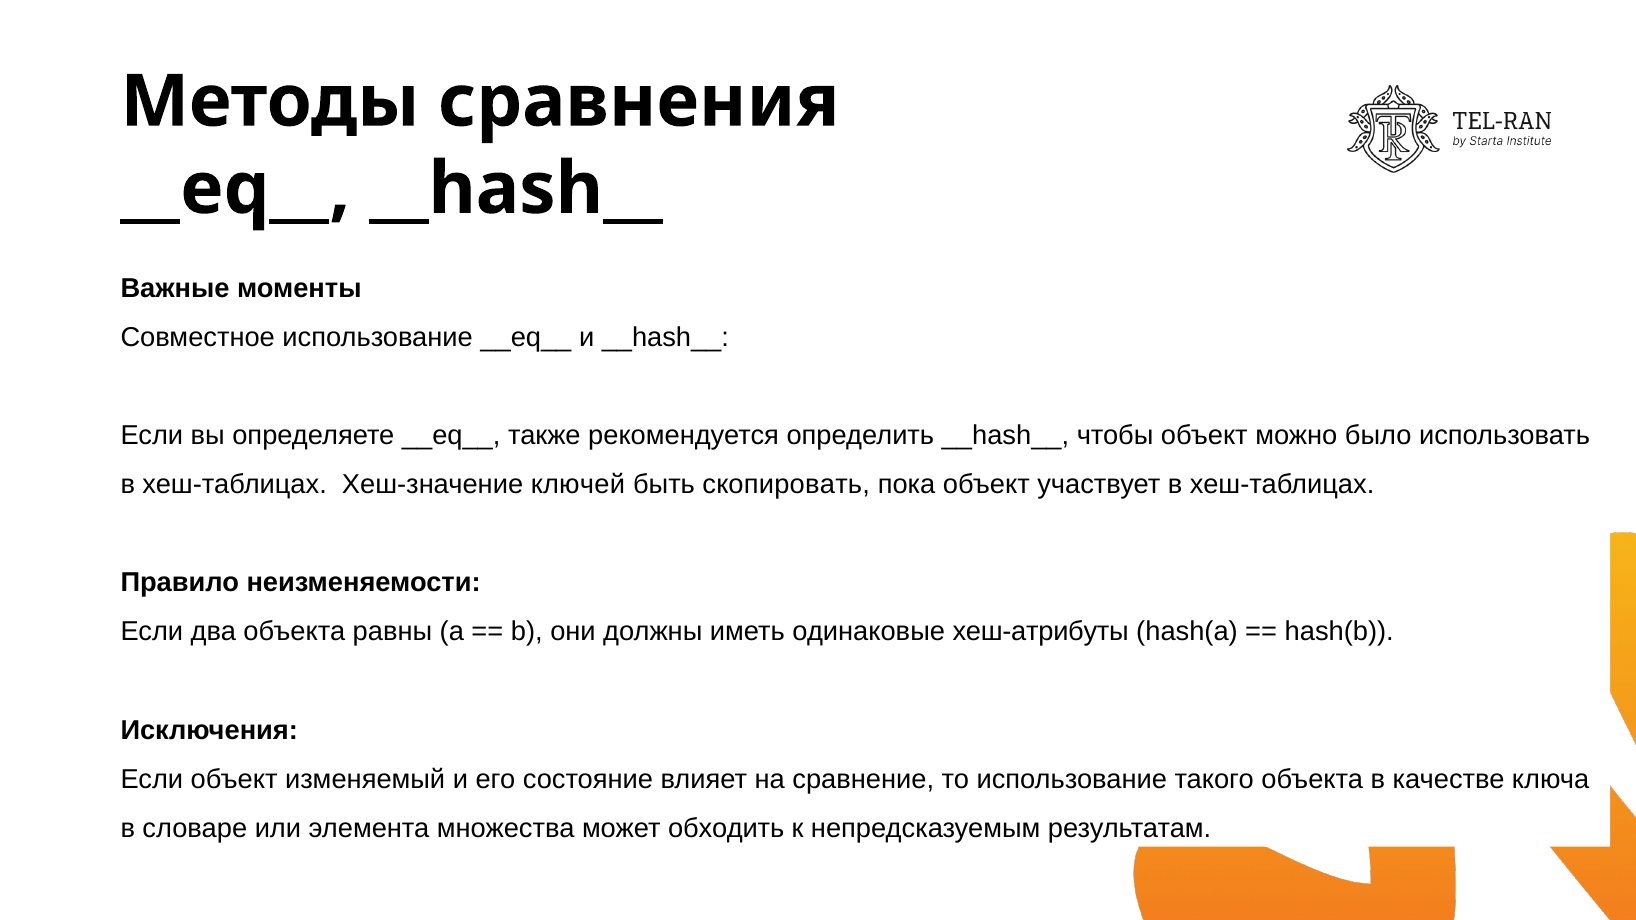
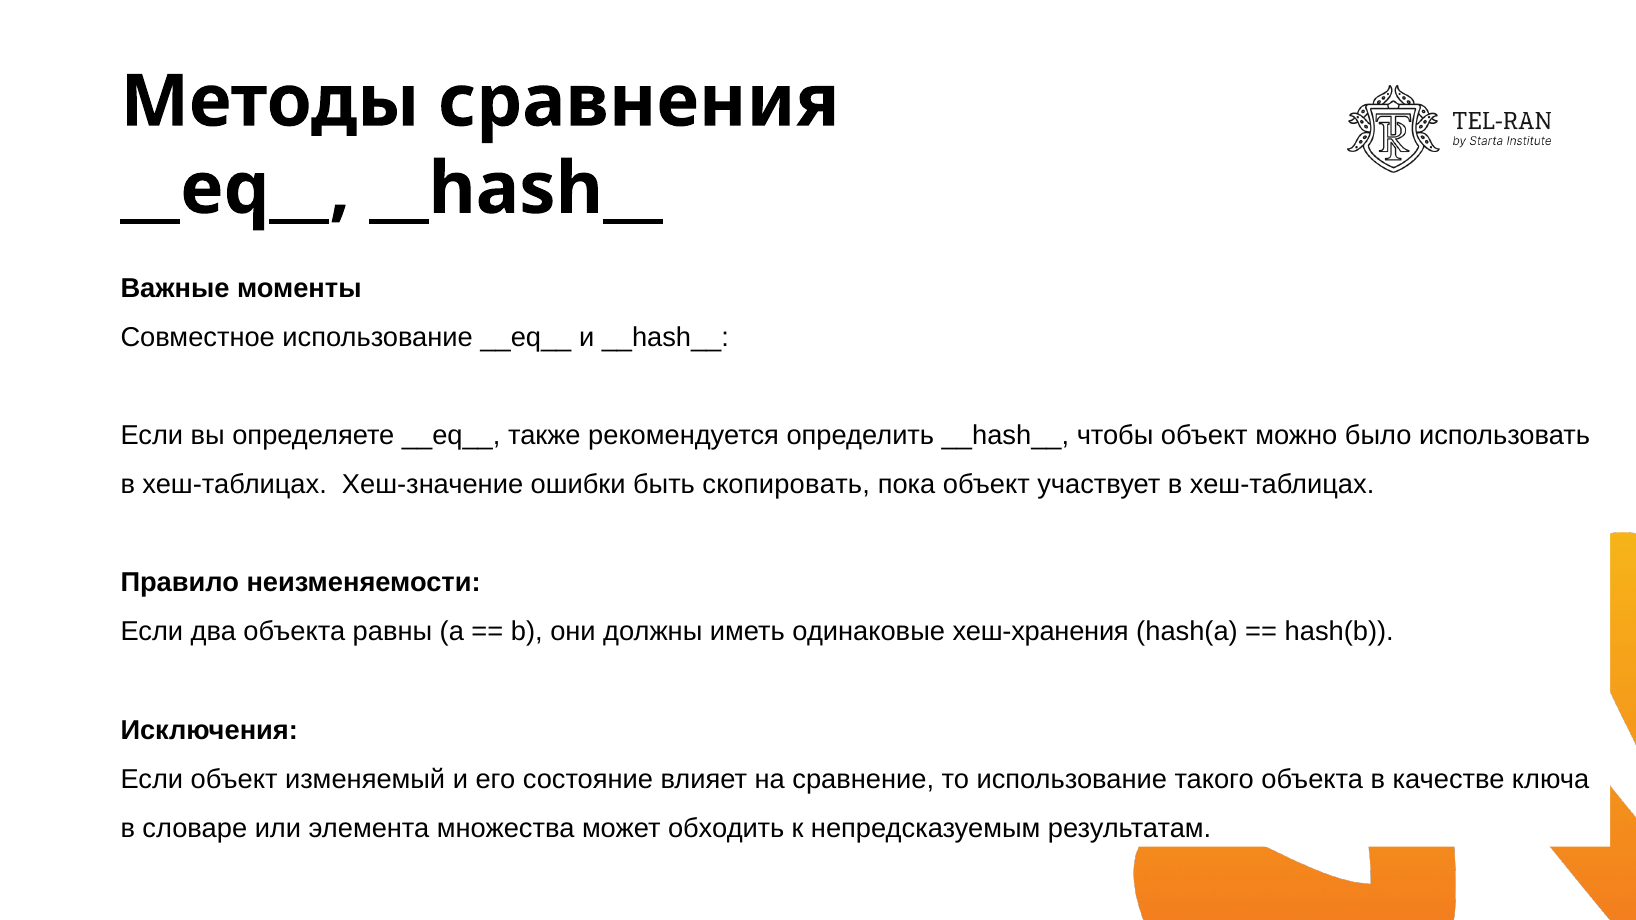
ключей: ключей -> ошибки
хеш-атрибуты: хеш-атрибуты -> хеш-хранения
